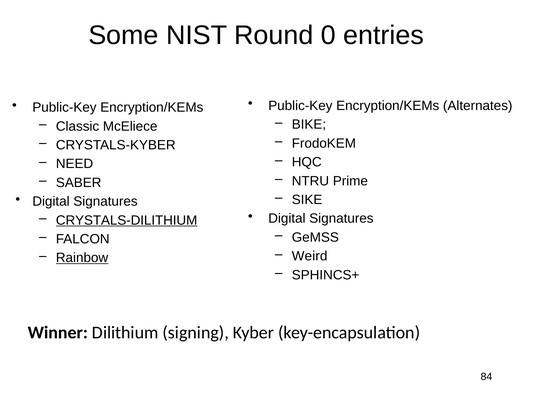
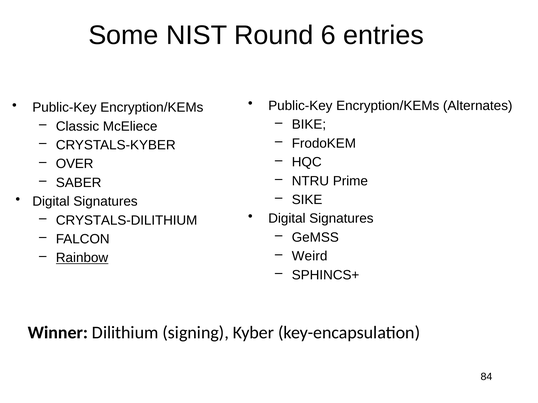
0: 0 -> 6
NEED: NEED -> OVER
CRYSTALS-DILITHIUM underline: present -> none
